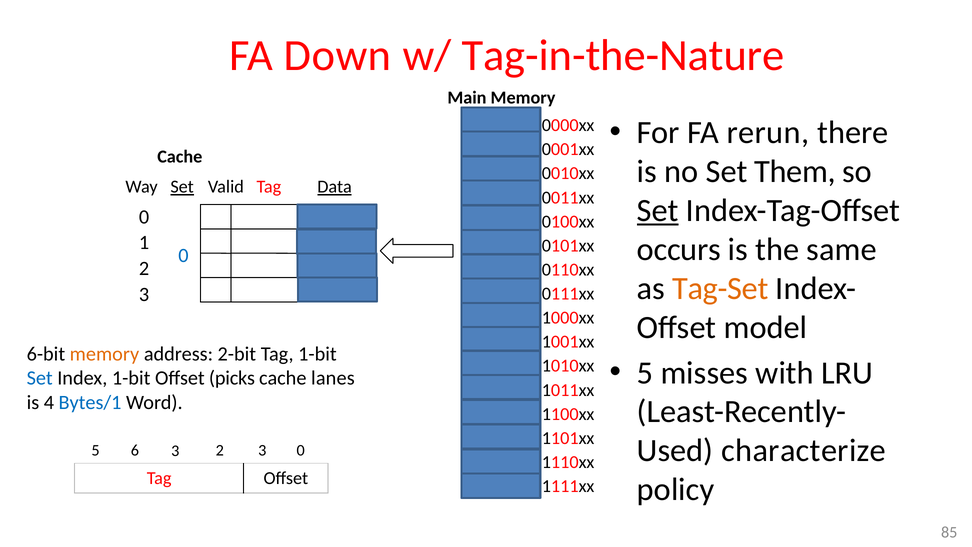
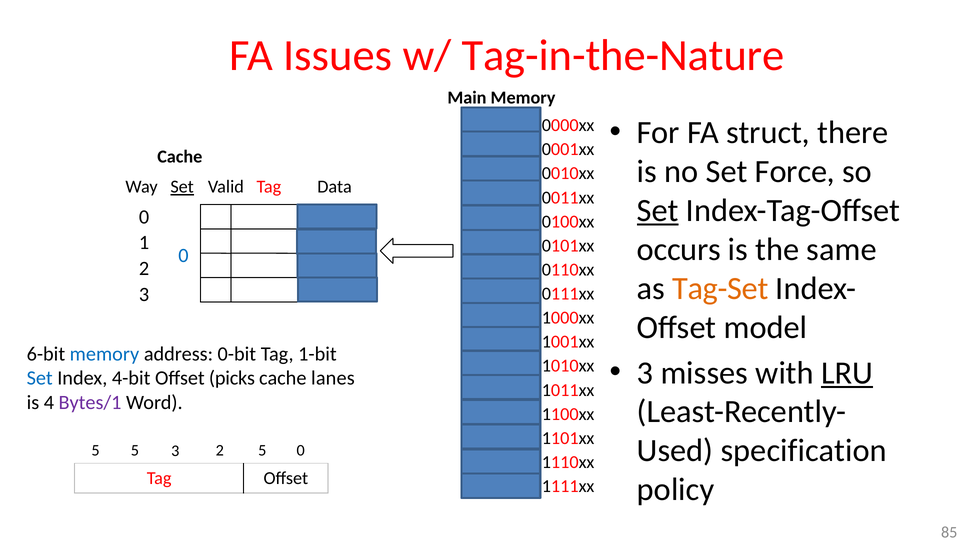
Down: Down -> Issues
rerun: rerun -> struct
Them: Them -> Force
Data underline: present -> none
memory at (104, 354) colour: orange -> blue
2-bit: 2-bit -> 0-bit
5 at (645, 373): 5 -> 3
LRU underline: none -> present
Index 1-bit: 1-bit -> 4-bit
Bytes/1 colour: blue -> purple
characterize: characterize -> specification
5 6: 6 -> 5
3 2 3: 3 -> 5
